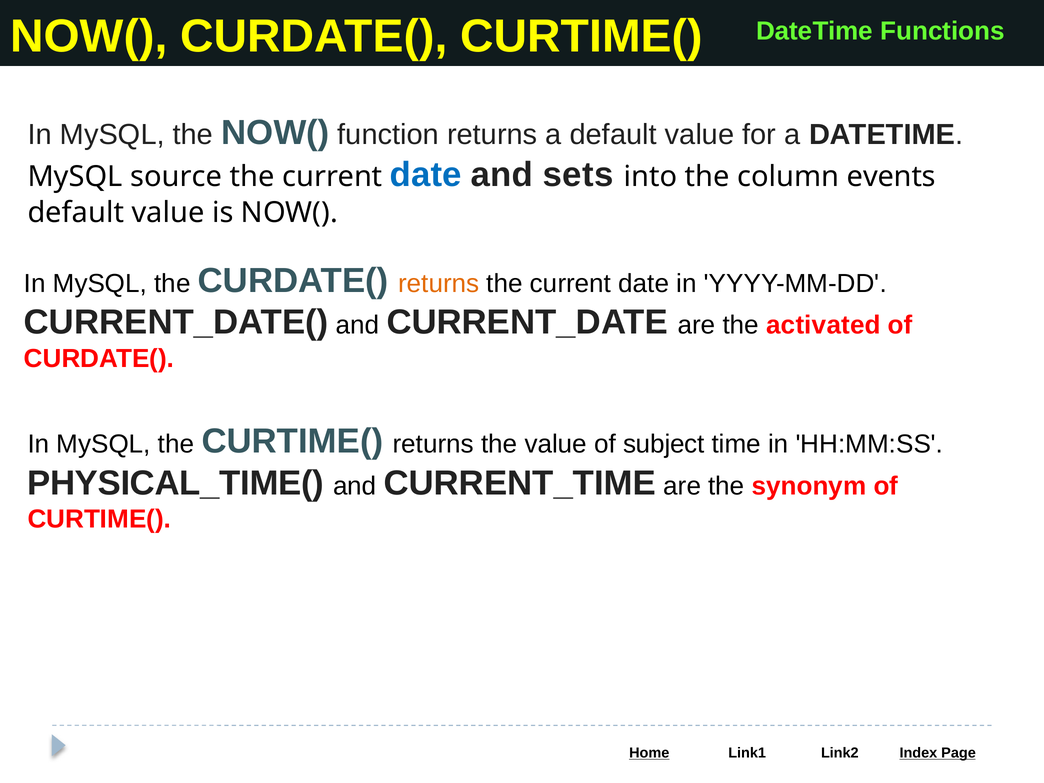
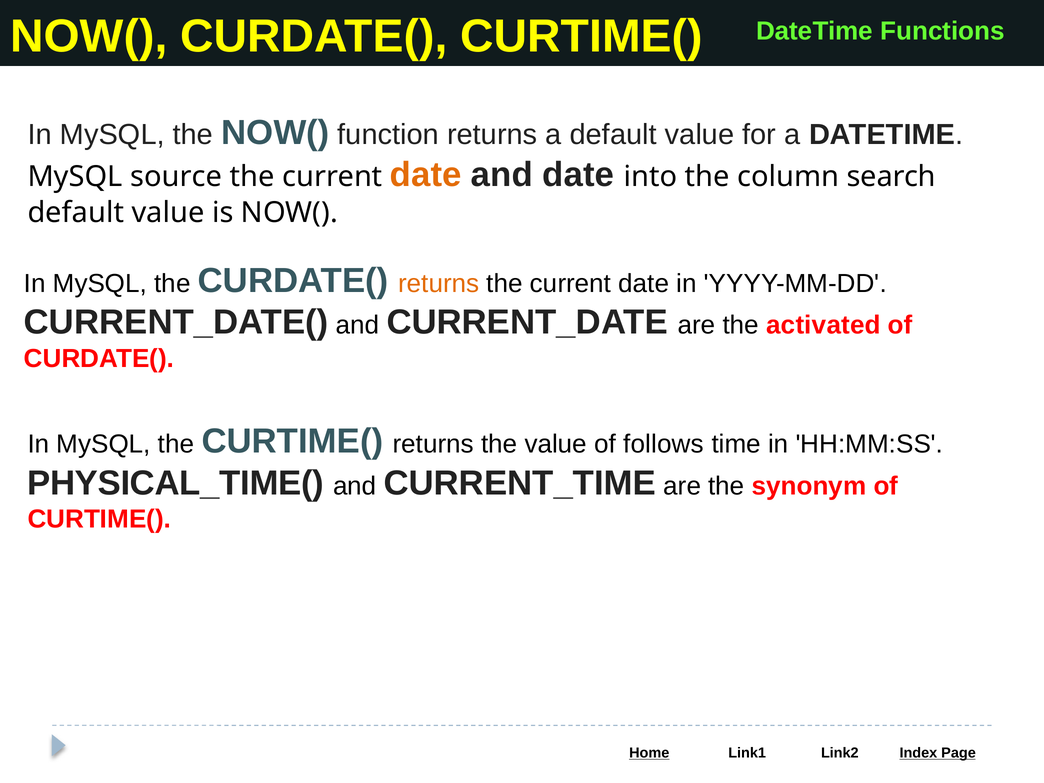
date at (426, 175) colour: blue -> orange
and sets: sets -> date
events: events -> search
subject: subject -> follows
